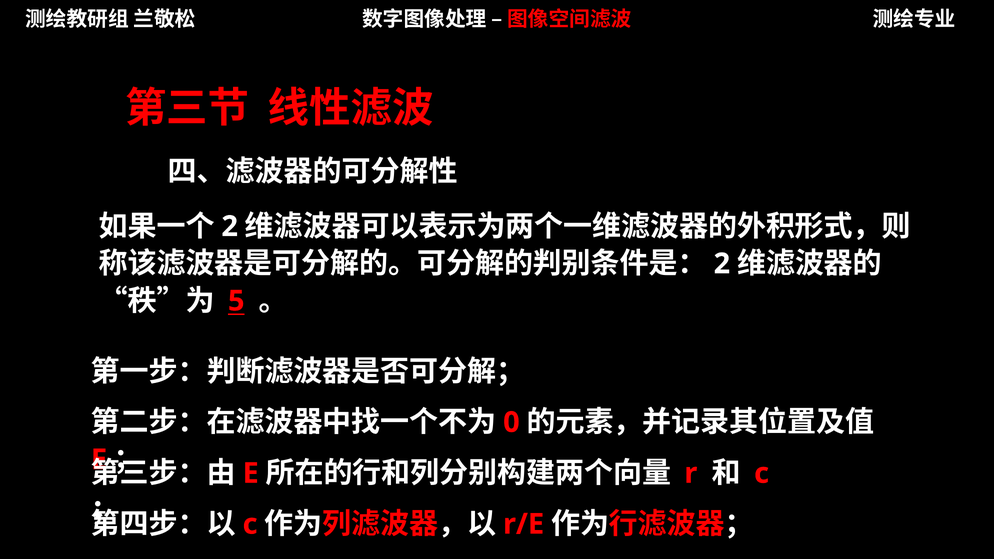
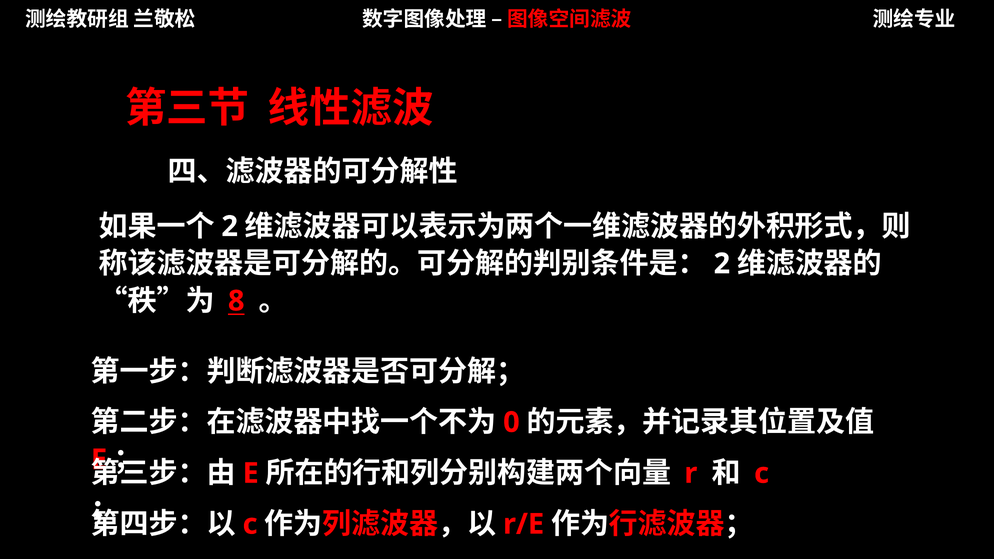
5: 5 -> 8
